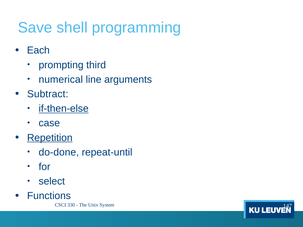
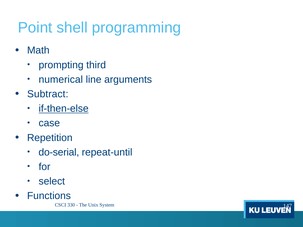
Save: Save -> Point
Each: Each -> Math
Repetition underline: present -> none
do-done: do-done -> do-serial
